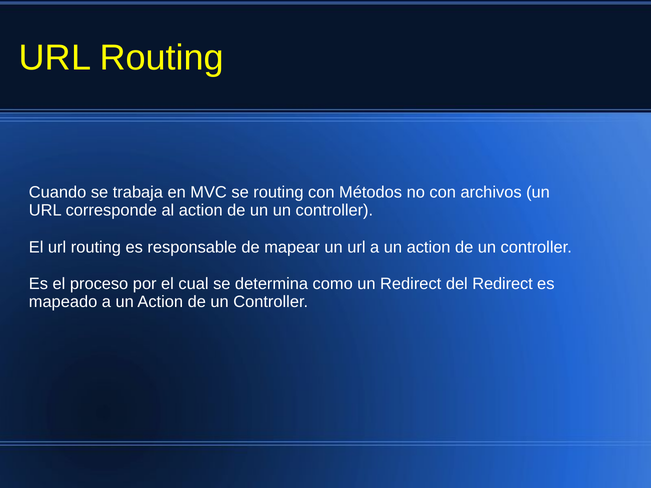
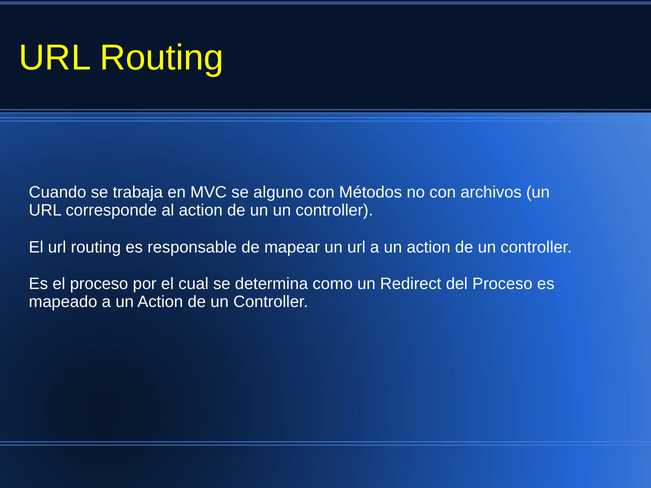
se routing: routing -> alguno
del Redirect: Redirect -> Proceso
